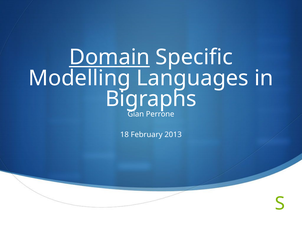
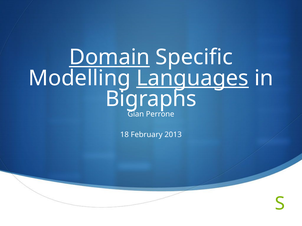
Languages underline: none -> present
